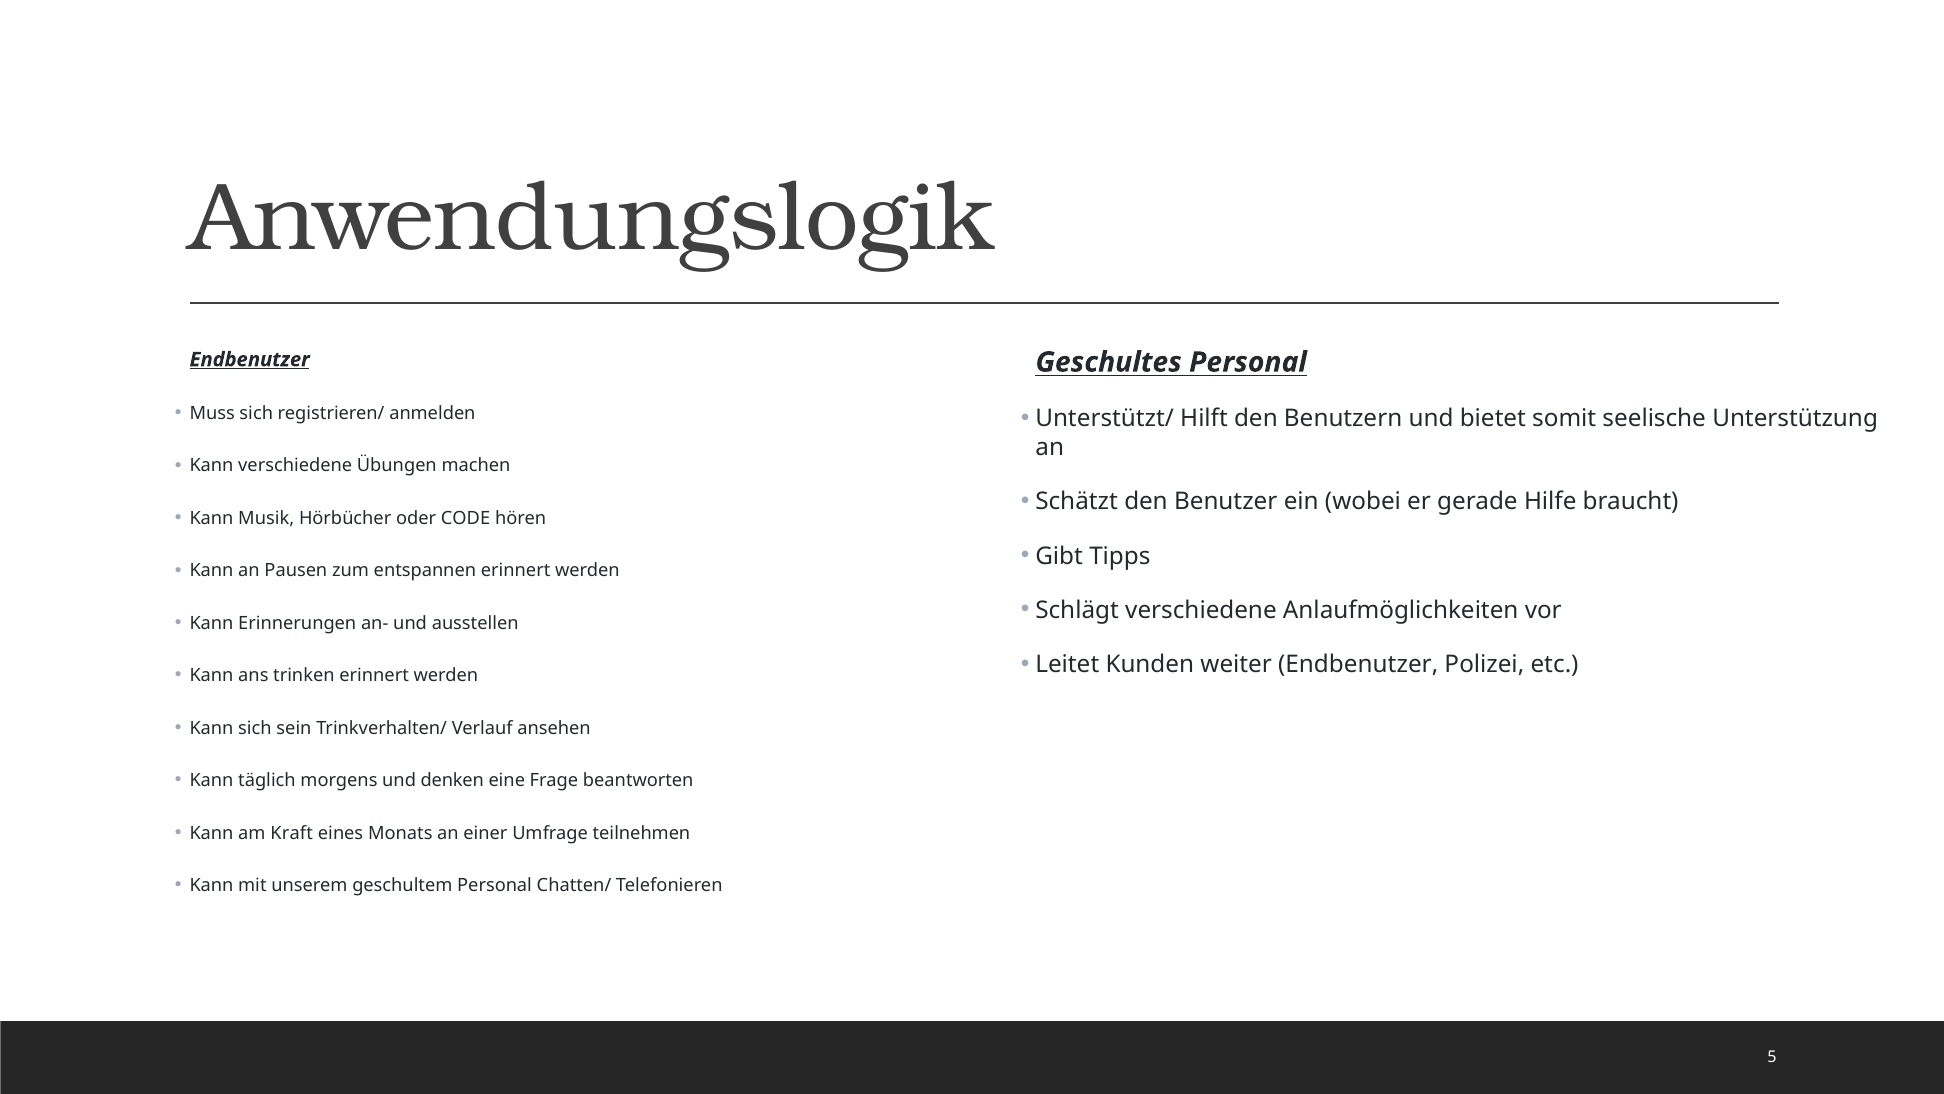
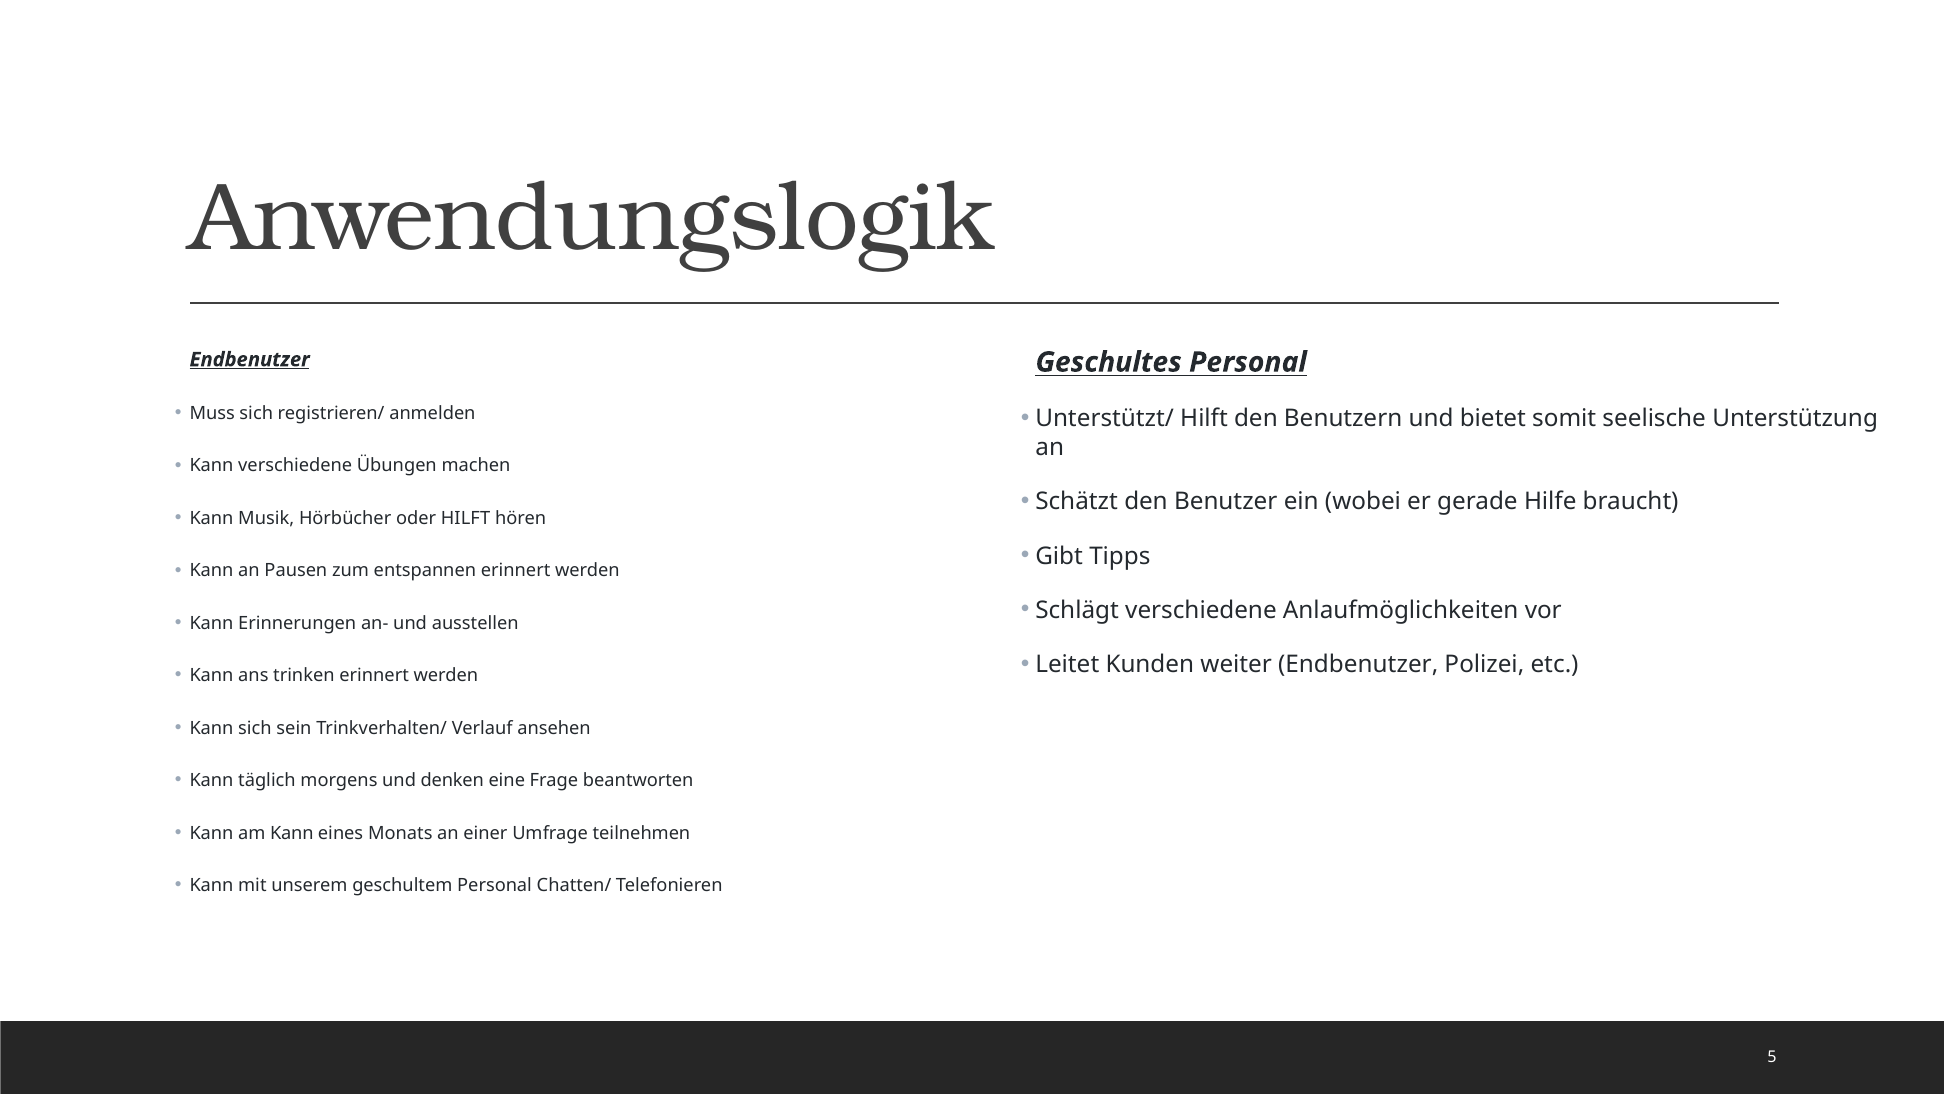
oder CODE: CODE -> HILFT
am Kraft: Kraft -> Kann
